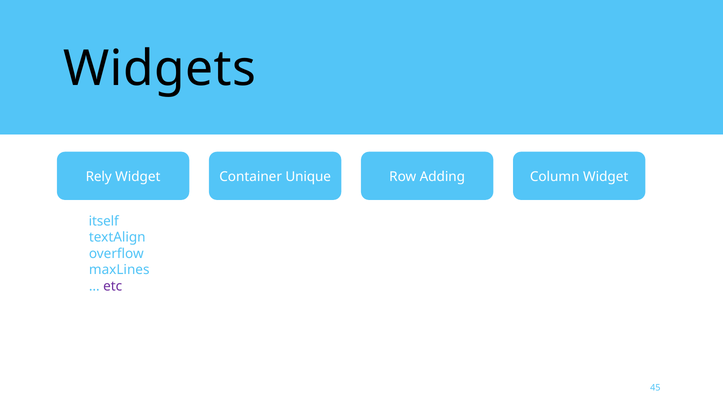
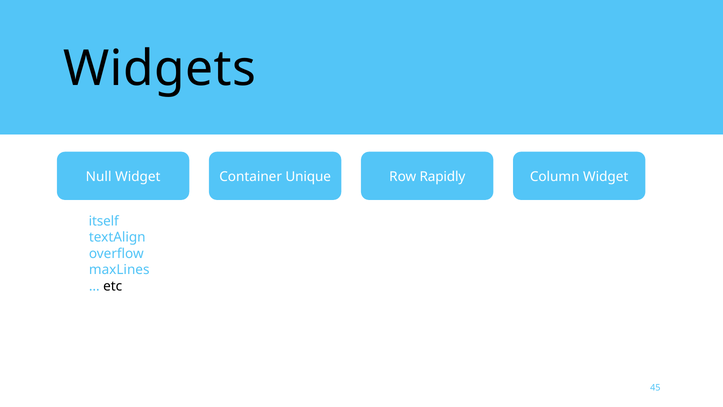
Rely: Rely -> Null
Adding: Adding -> Rapidly
etc colour: purple -> black
